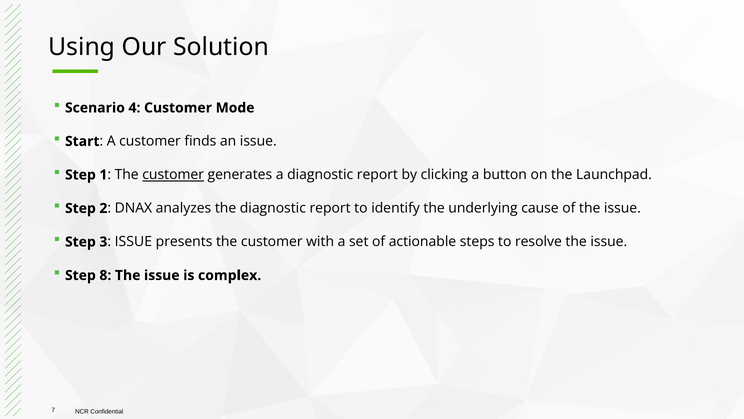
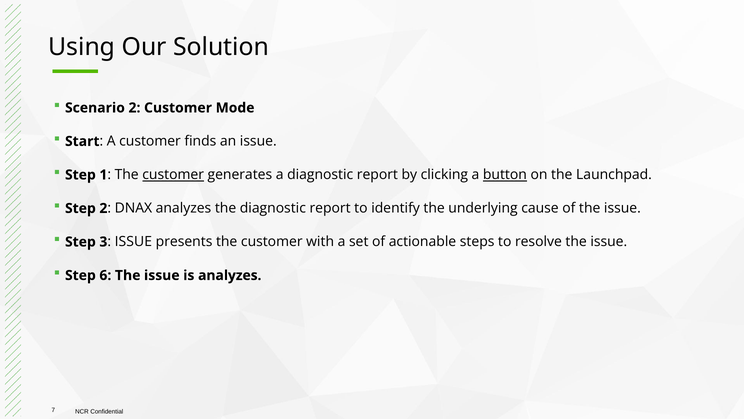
Scenario 4: 4 -> 2
button underline: none -> present
8: 8 -> 6
is complex: complex -> analyzes
